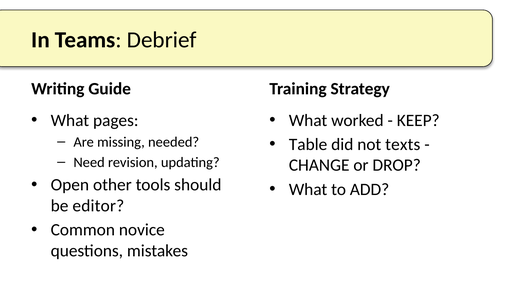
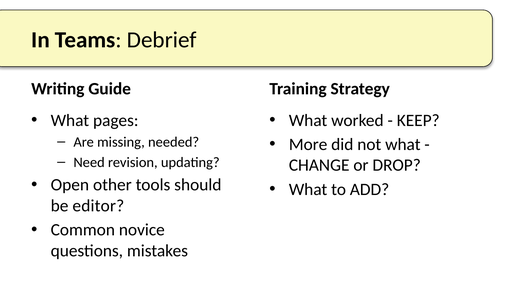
Table: Table -> More
not texts: texts -> what
